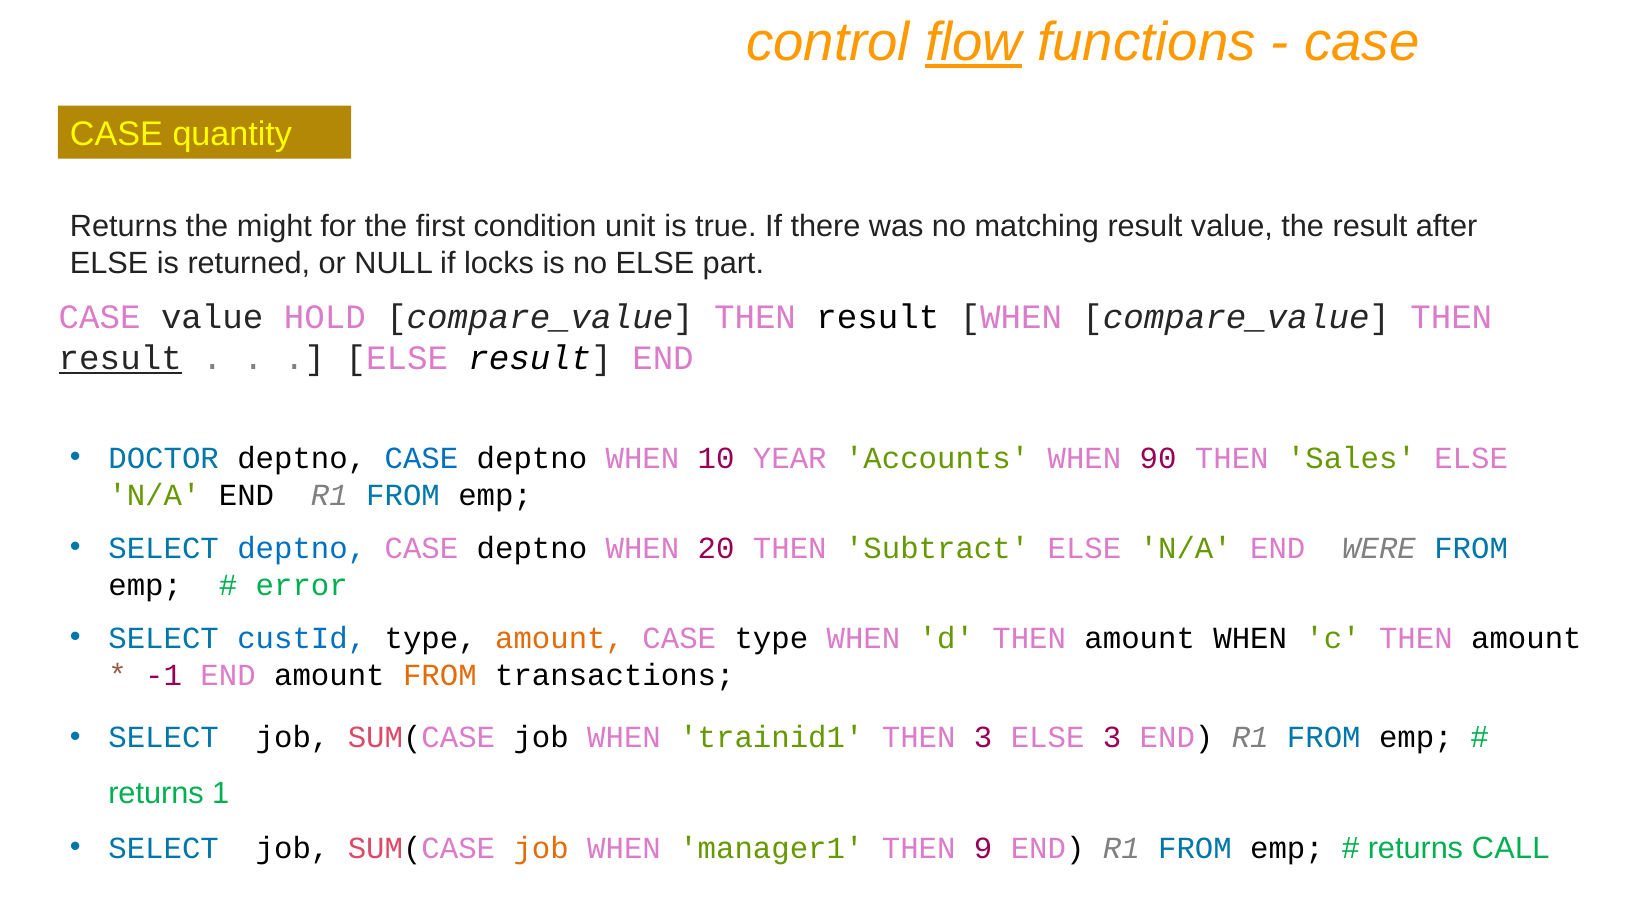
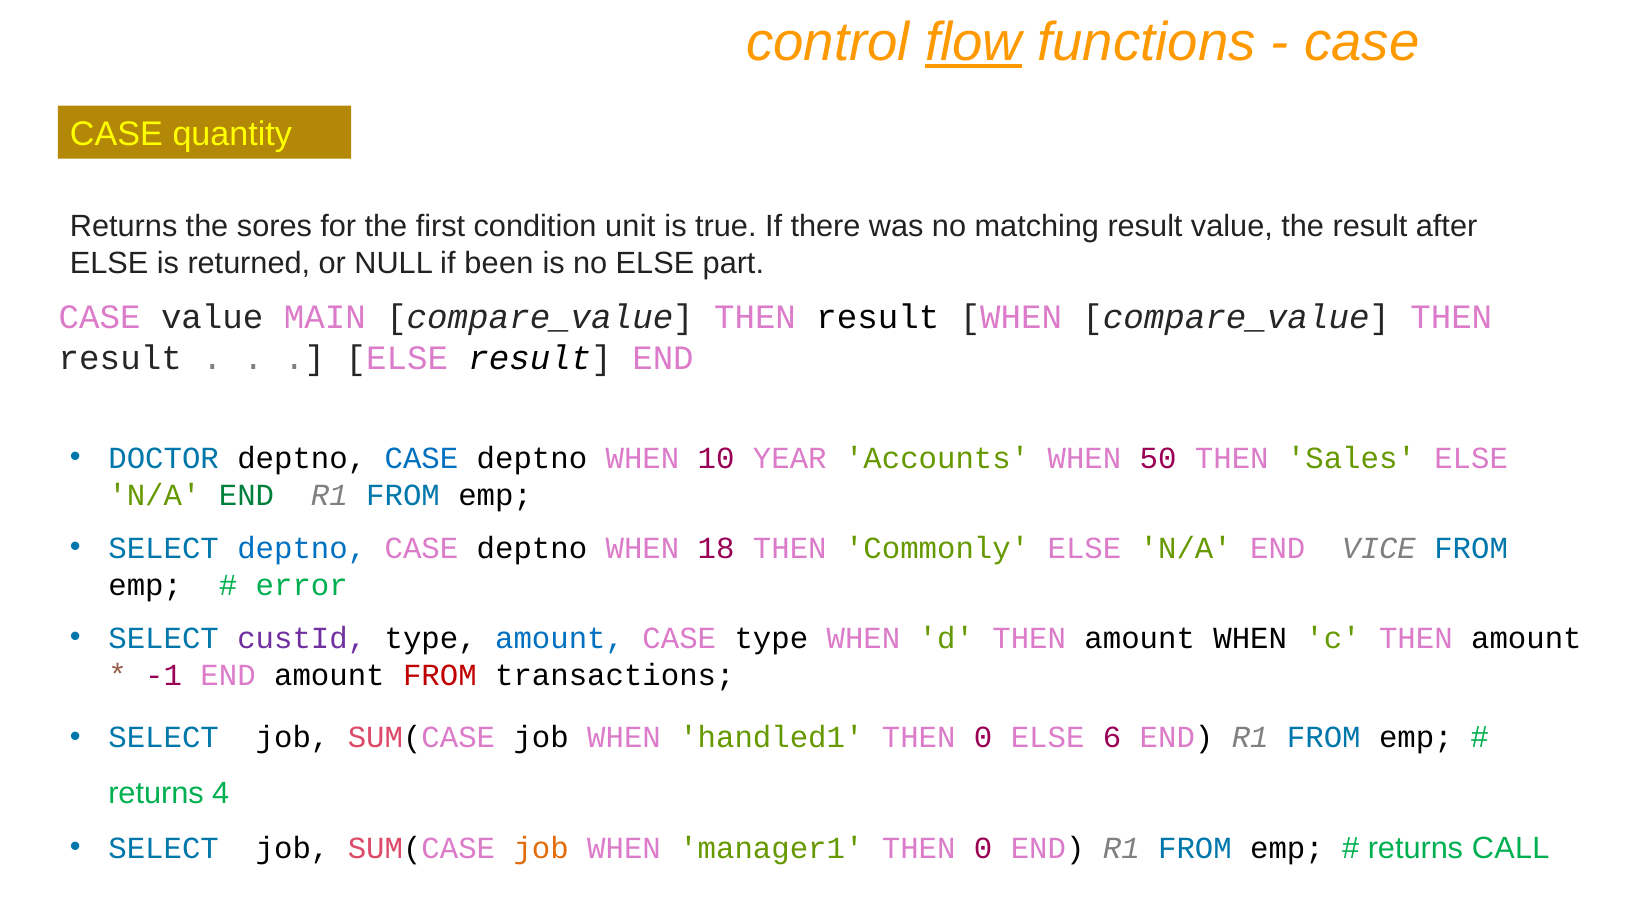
might: might -> sores
locks: locks -> been
HOLD: HOLD -> MAIN
result at (120, 358) underline: present -> none
90: 90 -> 50
END at (246, 495) colour: black -> green
20: 20 -> 18
Subtract: Subtract -> Commonly
WERE: WERE -> VICE
custId colour: blue -> purple
amount at (560, 638) colour: orange -> blue
FROM at (440, 675) colour: orange -> red
trainid1: trainid1 -> handled1
3 at (983, 737): 3 -> 0
ELSE 3: 3 -> 6
1: 1 -> 4
manager1 THEN 9: 9 -> 0
